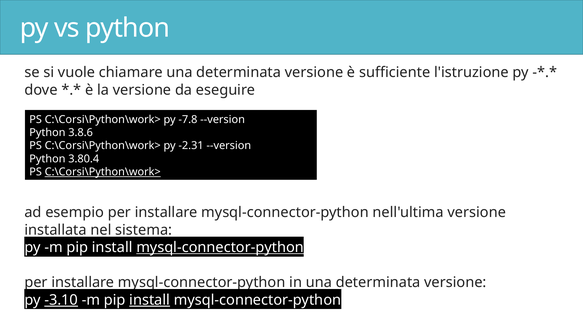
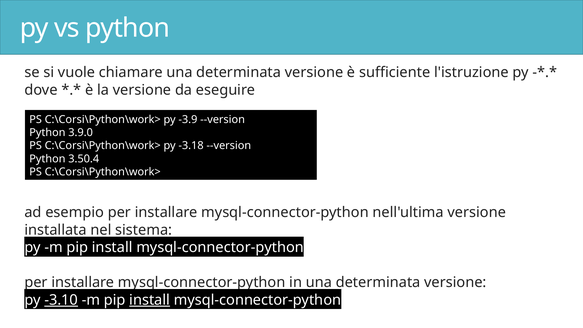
-7.8: -7.8 -> -3.9
3.8.6: 3.8.6 -> 3.9.0
-2.31: -2.31 -> -3.18
3.80.4: 3.80.4 -> 3.50.4
C:\Corsi\Python\work> at (103, 172) underline: present -> none
mysql-connector-python at (220, 247) underline: present -> none
